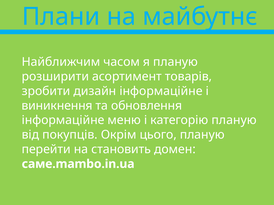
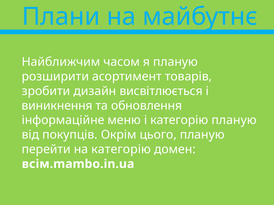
дизайн інформаційне: інформаційне -> висвітлюється
на становить: становить -> категорію
саме.mambo.in.ua: саме.mambo.in.ua -> всім.mambo.in.ua
